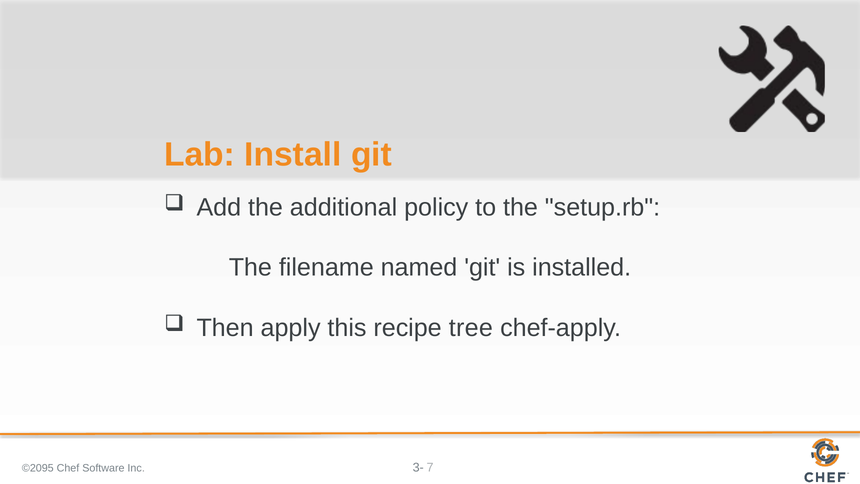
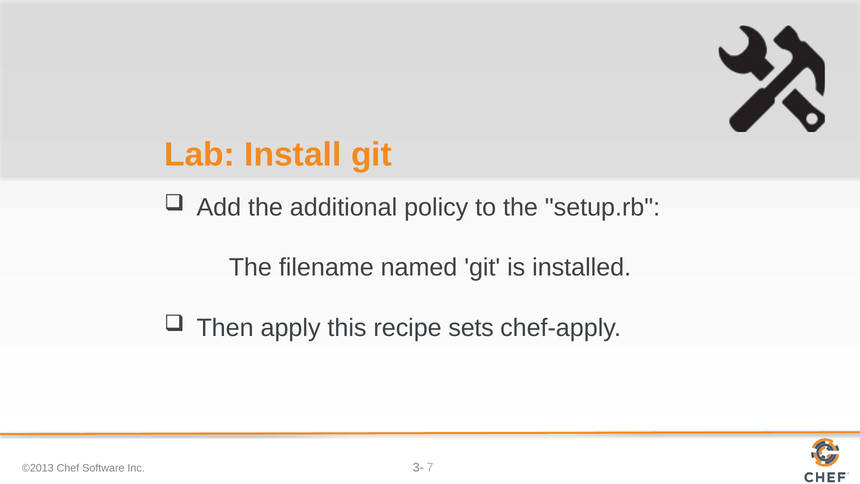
tree: tree -> sets
©2095: ©2095 -> ©2013
